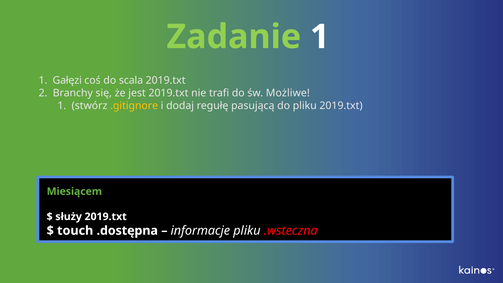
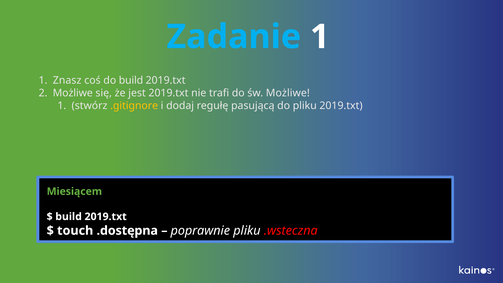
Zadanie colour: light green -> light blue
Gałęzi: Gałęzi -> Znasz
do scala: scala -> build
Branchy at (73, 93): Branchy -> Możliwe
służy at (69, 217): służy -> build
informacje: informacje -> poprawnie
